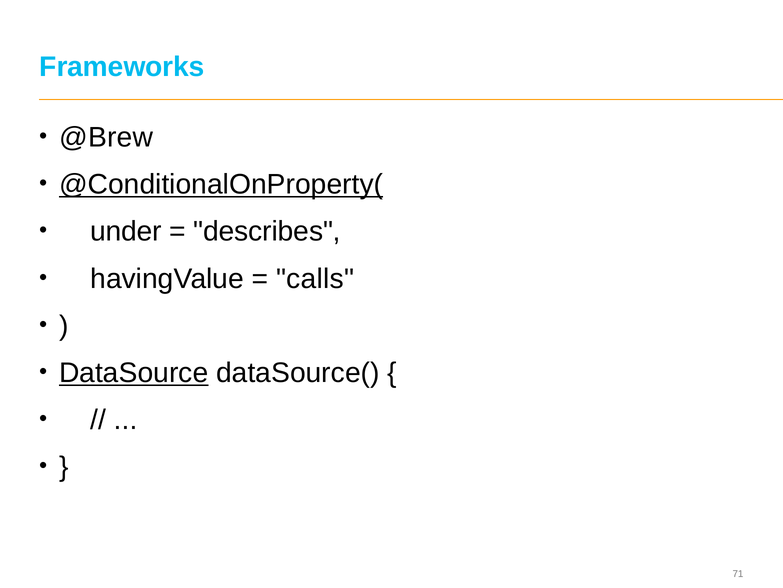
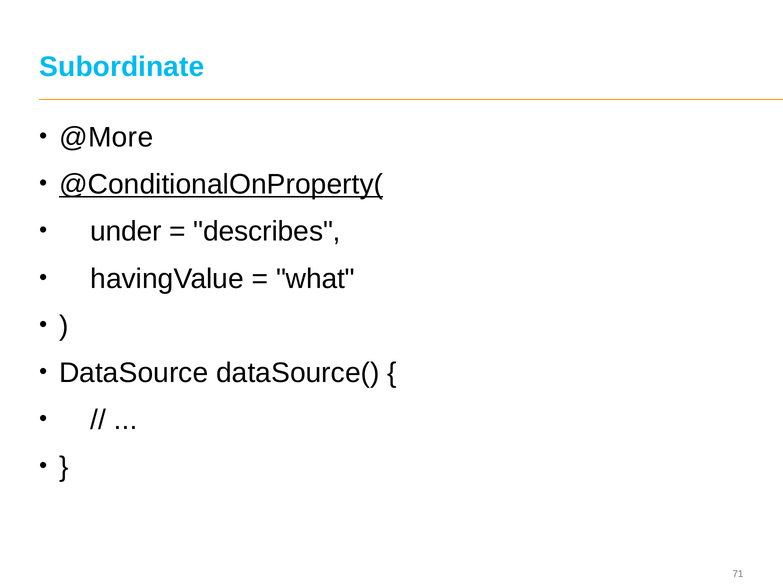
Frameworks: Frameworks -> Subordinate
@Brew: @Brew -> @More
calls: calls -> what
DataSource underline: present -> none
